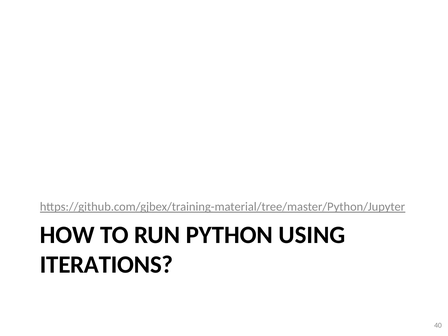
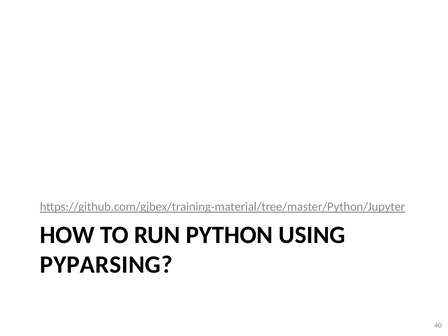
ITERATIONS: ITERATIONS -> PYPARSING
